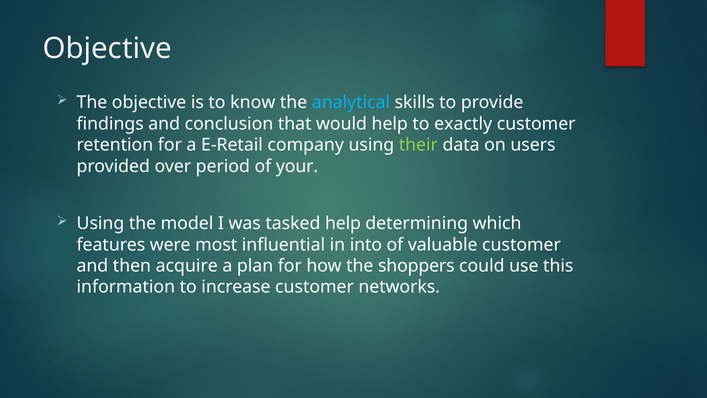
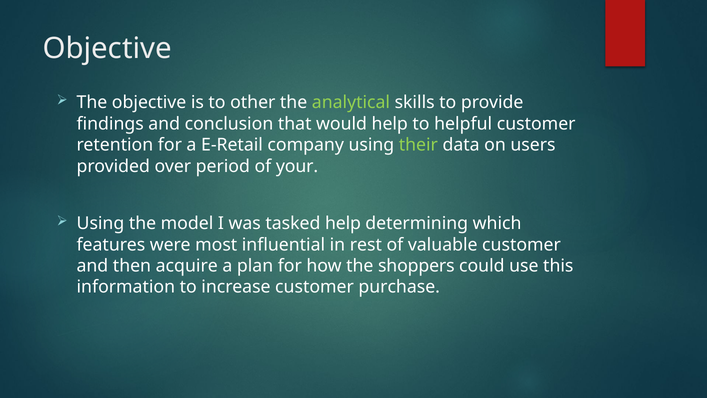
know: know -> other
analytical colour: light blue -> light green
exactly: exactly -> helpful
into: into -> rest
networks: networks -> purchase
